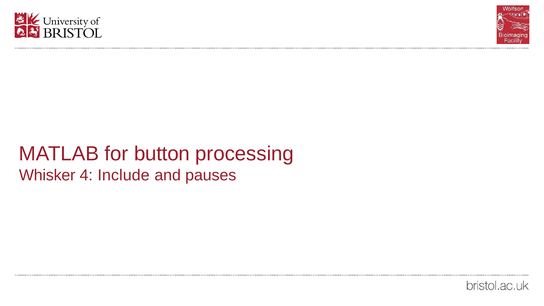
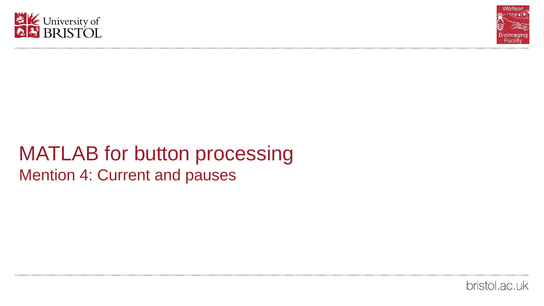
Whisker: Whisker -> Mention
Include: Include -> Current
